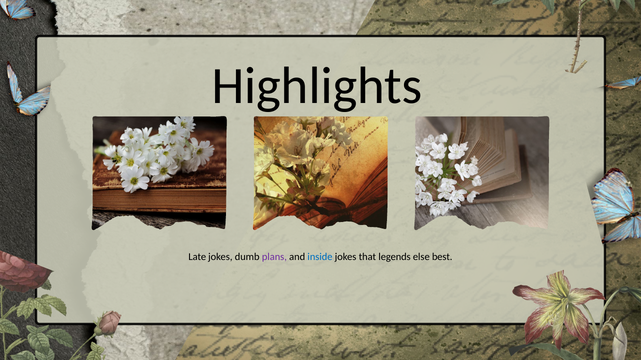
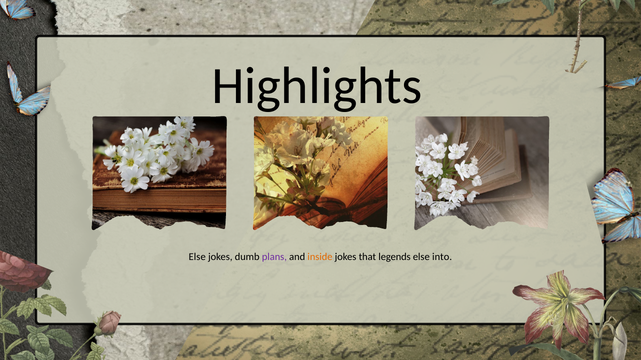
Late at (197, 257): Late -> Else
inside colour: blue -> orange
best: best -> into
